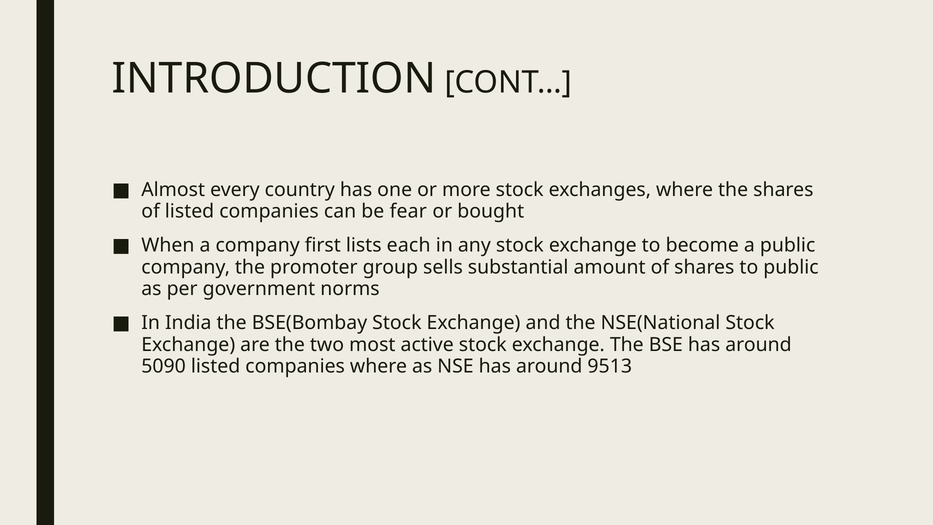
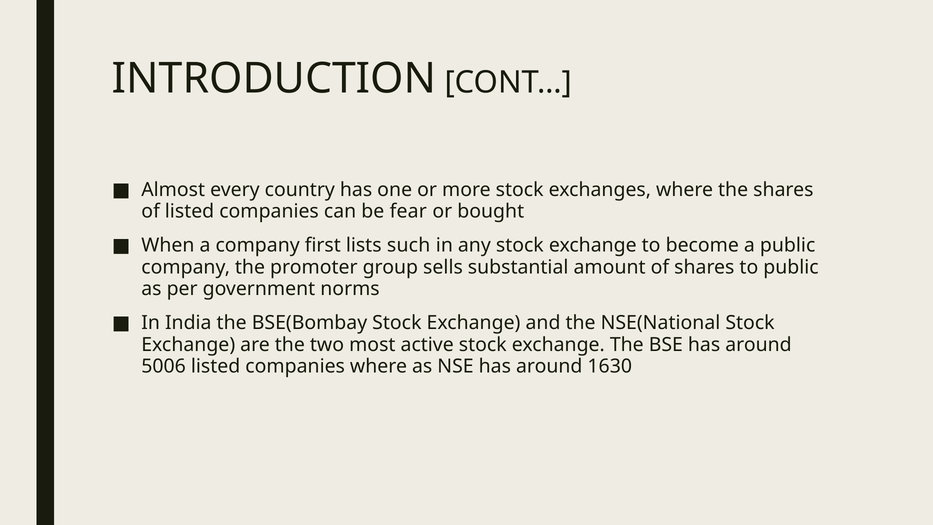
each: each -> such
5090: 5090 -> 5006
9513: 9513 -> 1630
